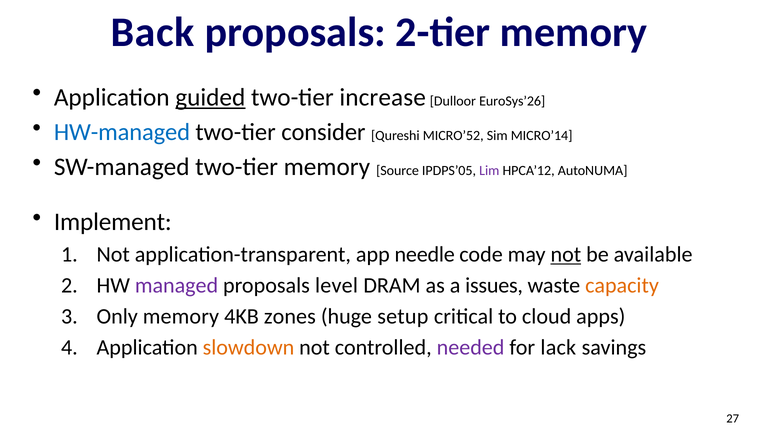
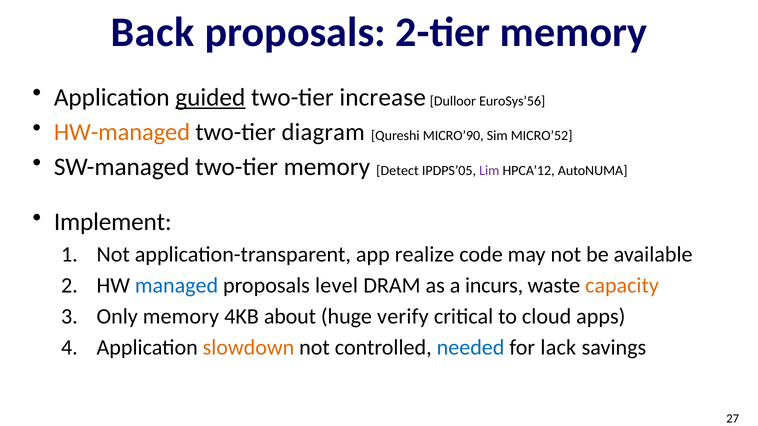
EuroSys’26: EuroSys’26 -> EuroSys’56
HW-managed colour: blue -> orange
consider: consider -> diagram
MICRO’52: MICRO’52 -> MICRO’90
MICRO’14: MICRO’14 -> MICRO’52
Source: Source -> Detect
needle: needle -> realize
not at (566, 255) underline: present -> none
managed colour: purple -> blue
issues: issues -> incurs
zones: zones -> about
setup: setup -> verify
needed colour: purple -> blue
